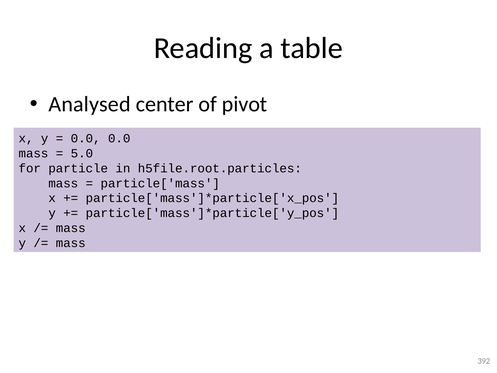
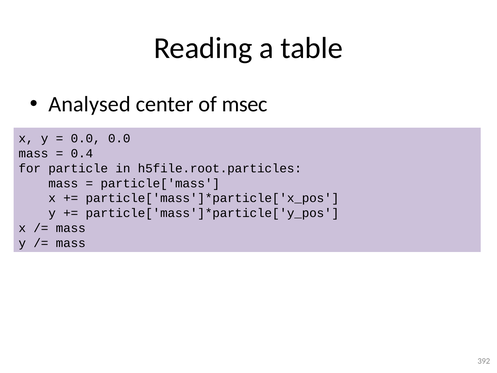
pivot: pivot -> msec
5.0: 5.0 -> 0.4
